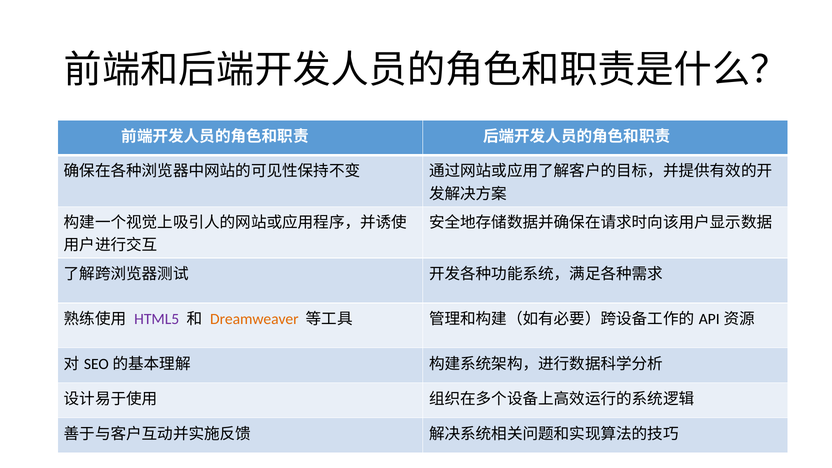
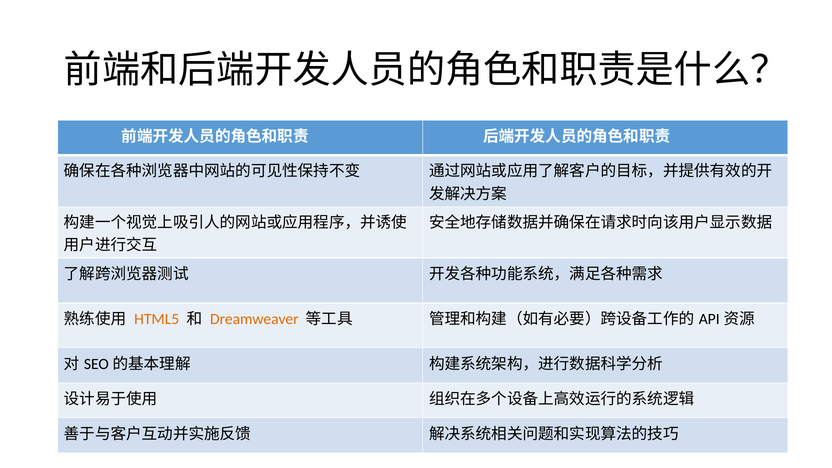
HTML5 colour: purple -> orange
